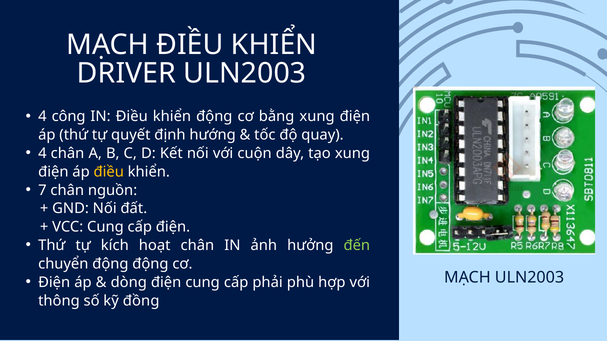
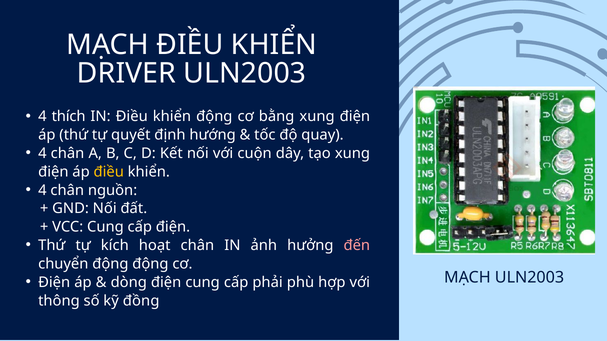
công: công -> thích
7 at (42, 190): 7 -> 4
đến colour: light green -> pink
